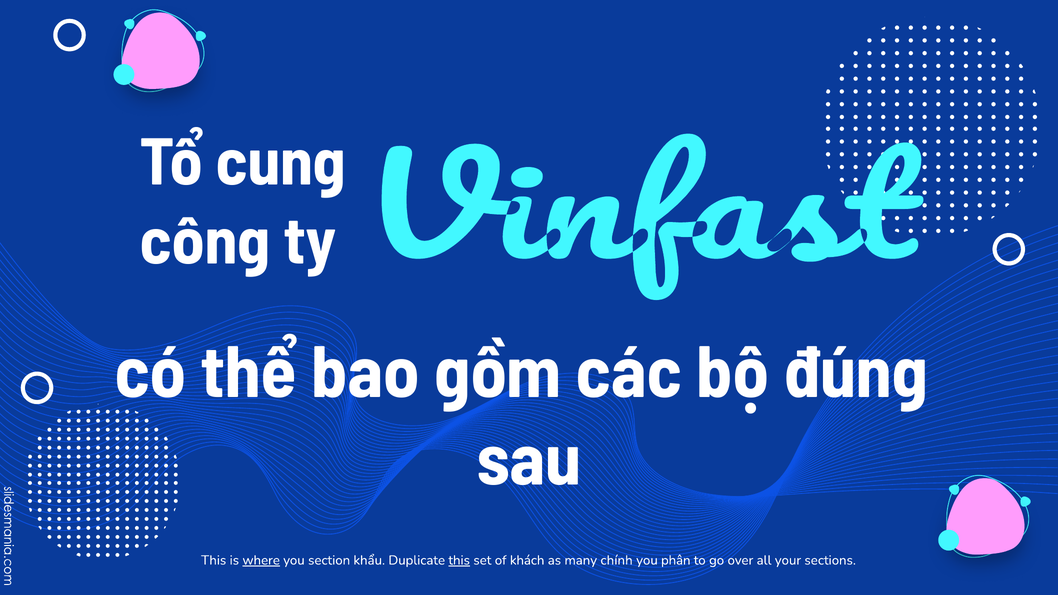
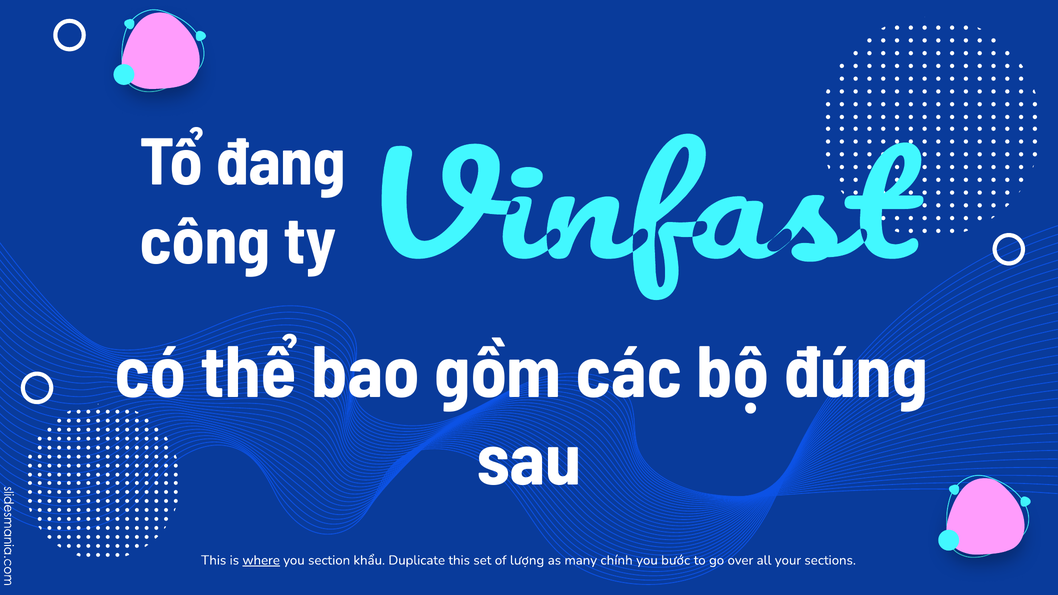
cung: cung -> đang
this at (459, 560) underline: present -> none
khách: khách -> lượng
phân: phân -> bước
